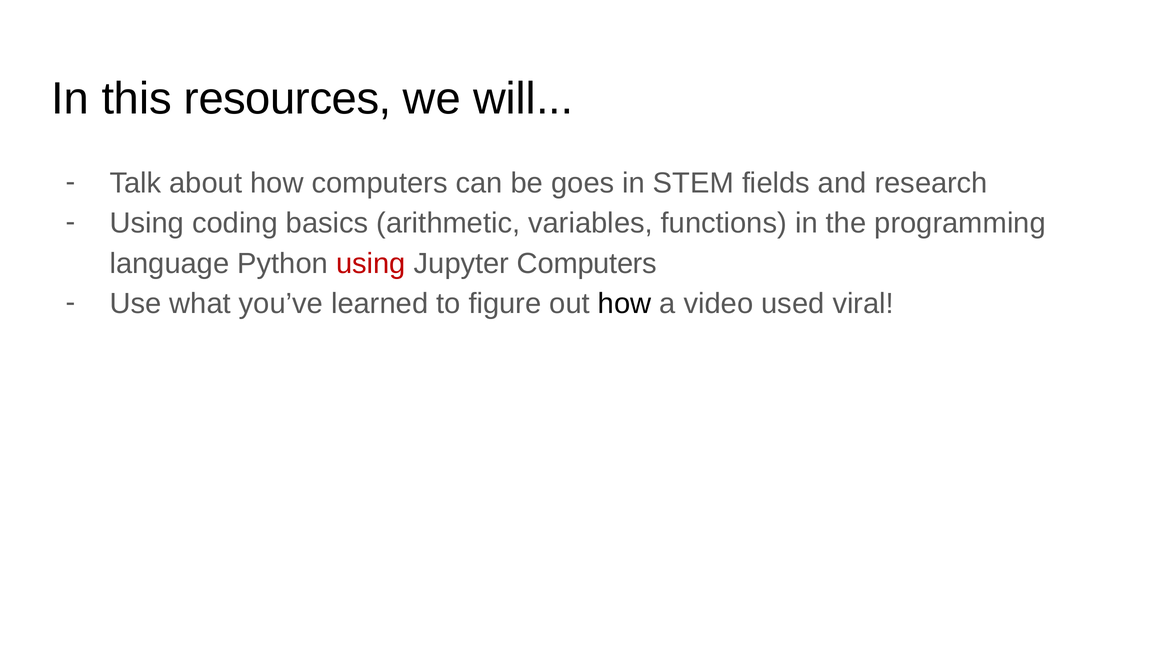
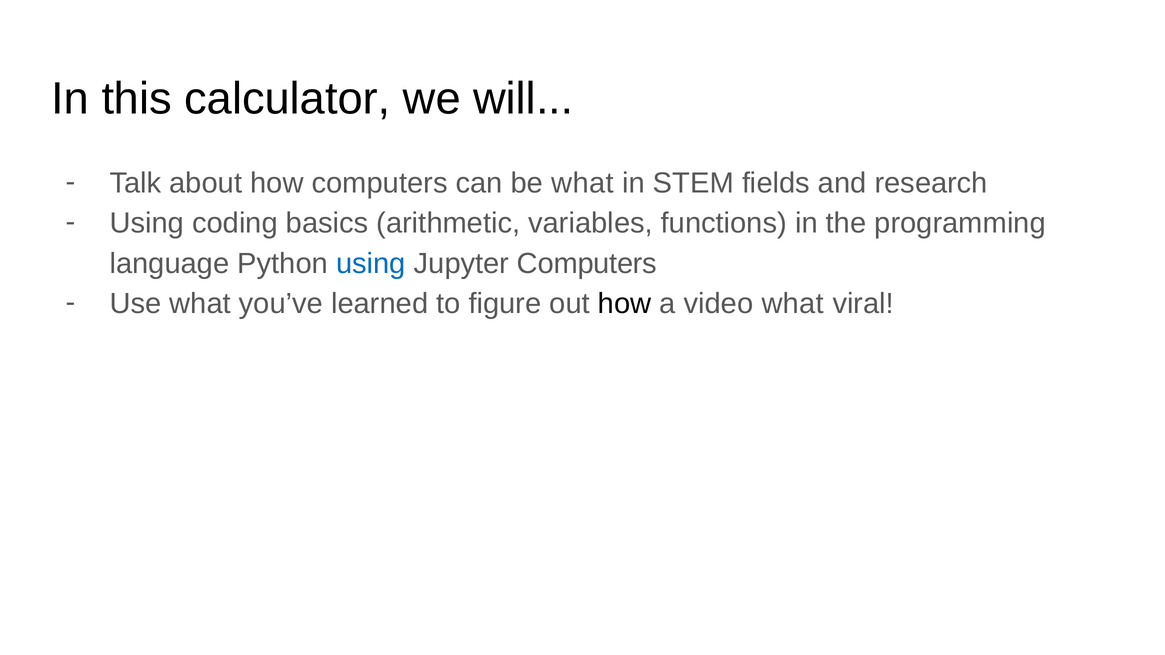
resources: resources -> calculator
be goes: goes -> what
using at (371, 264) colour: red -> blue
video used: used -> what
